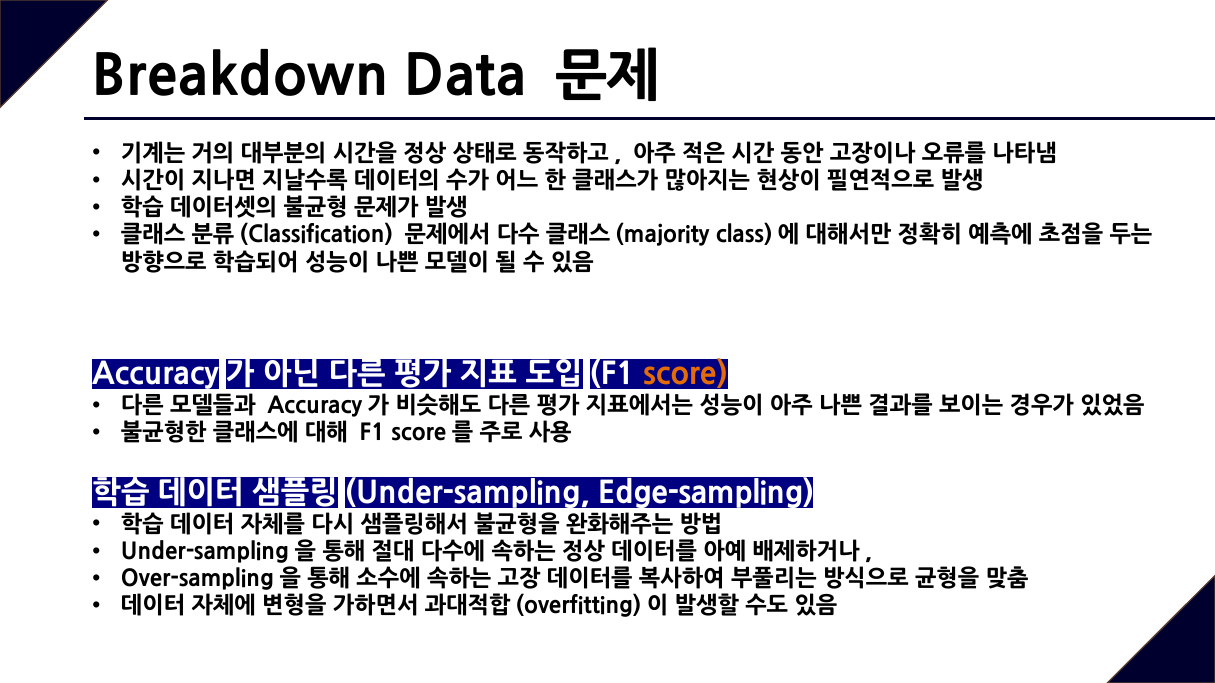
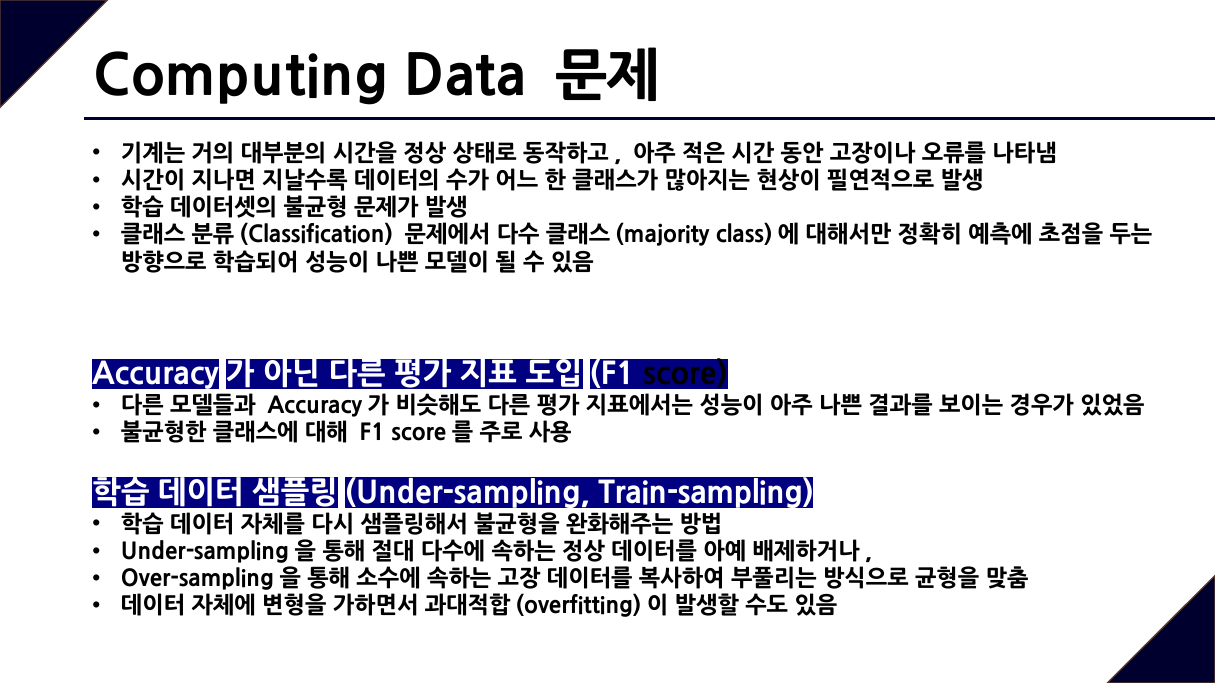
Breakdown: Breakdown -> Computing
score colour: orange -> black
Edge-sampling: Edge-sampling -> Train-sampling
